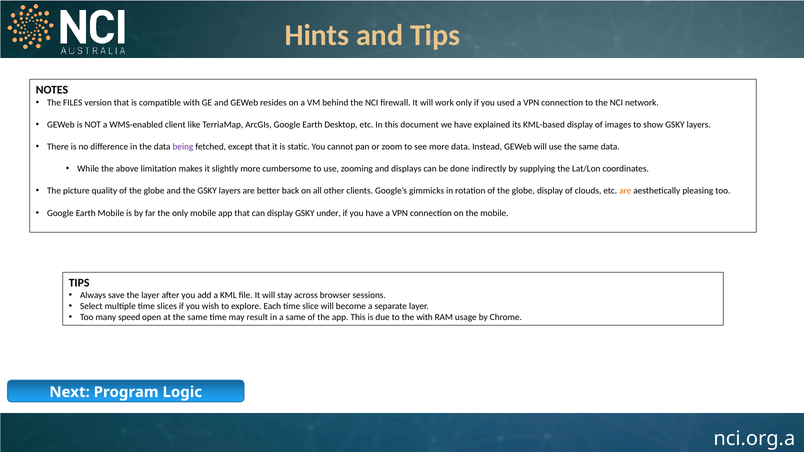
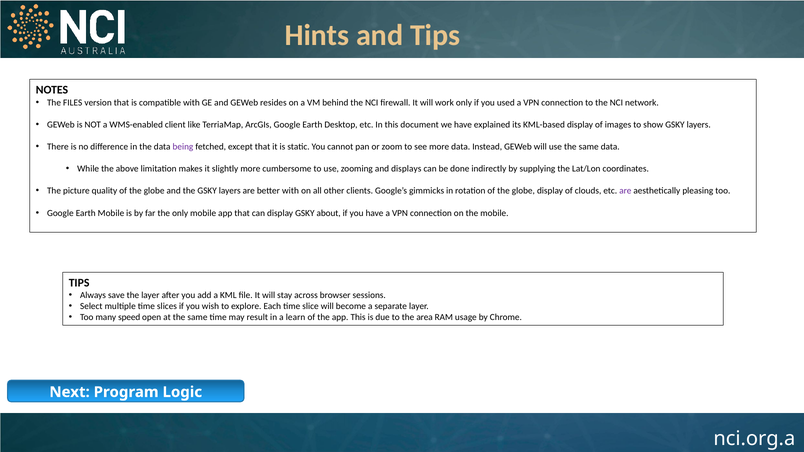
better back: back -> with
are at (625, 191) colour: orange -> purple
under: under -> about
a same: same -> learn
the with: with -> area
